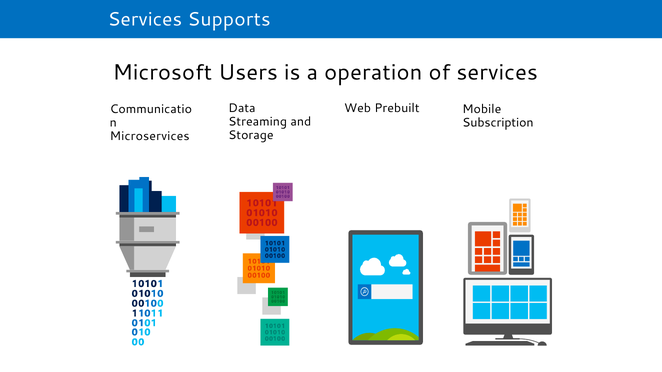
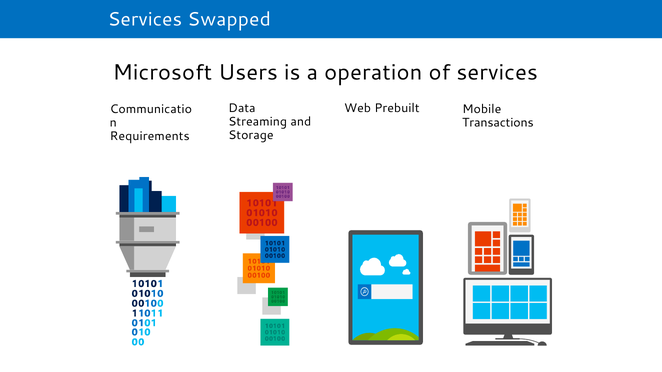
Supports: Supports -> Swapped
Subscription: Subscription -> Transactions
Microservices: Microservices -> Requirements
